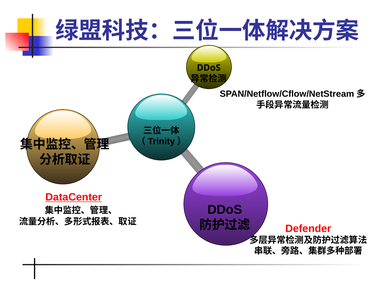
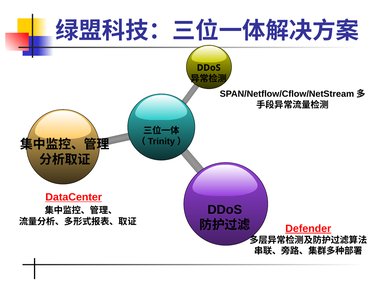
Defender underline: none -> present
